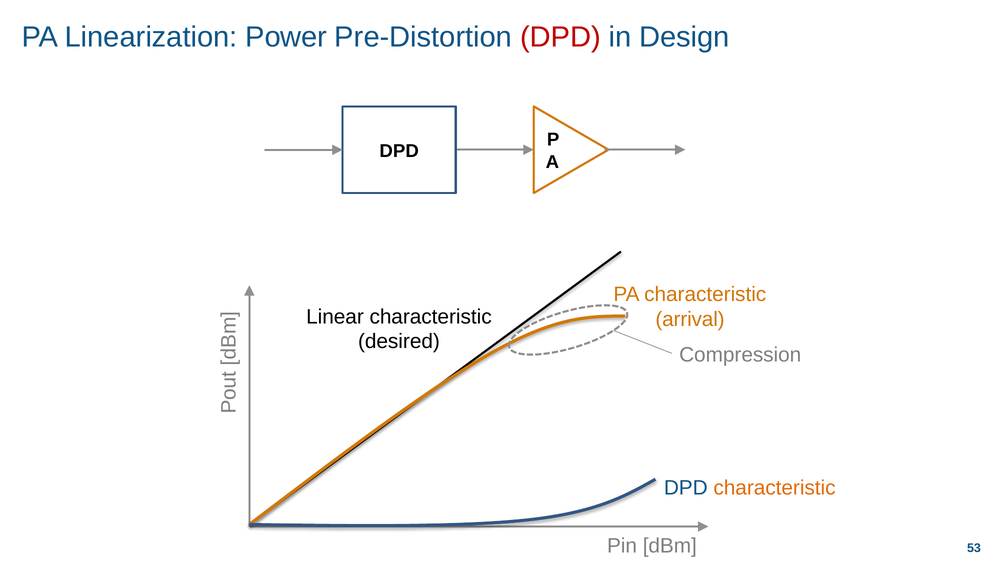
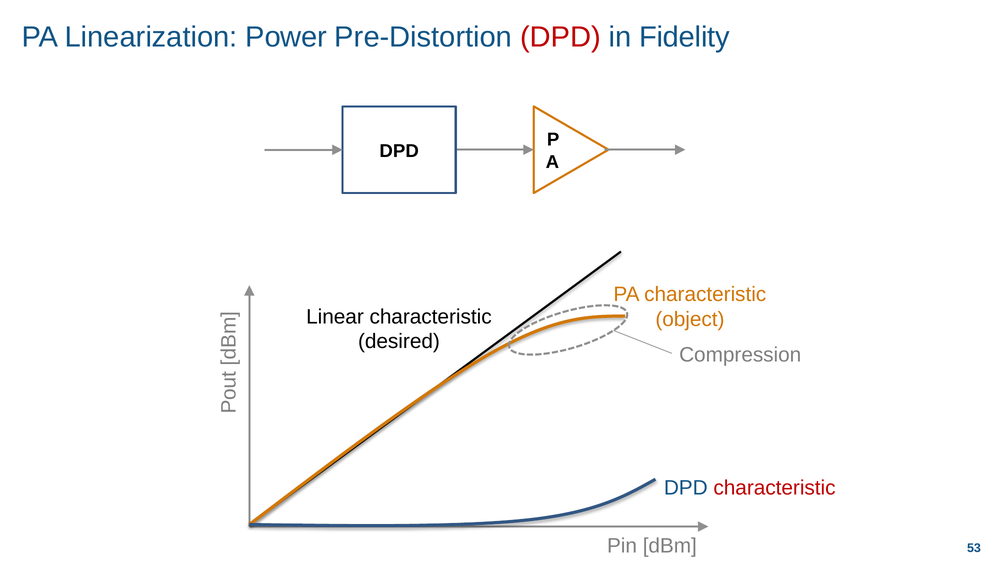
Design: Design -> Fidelity
arrival: arrival -> object
characteristic at (775, 488) colour: orange -> red
